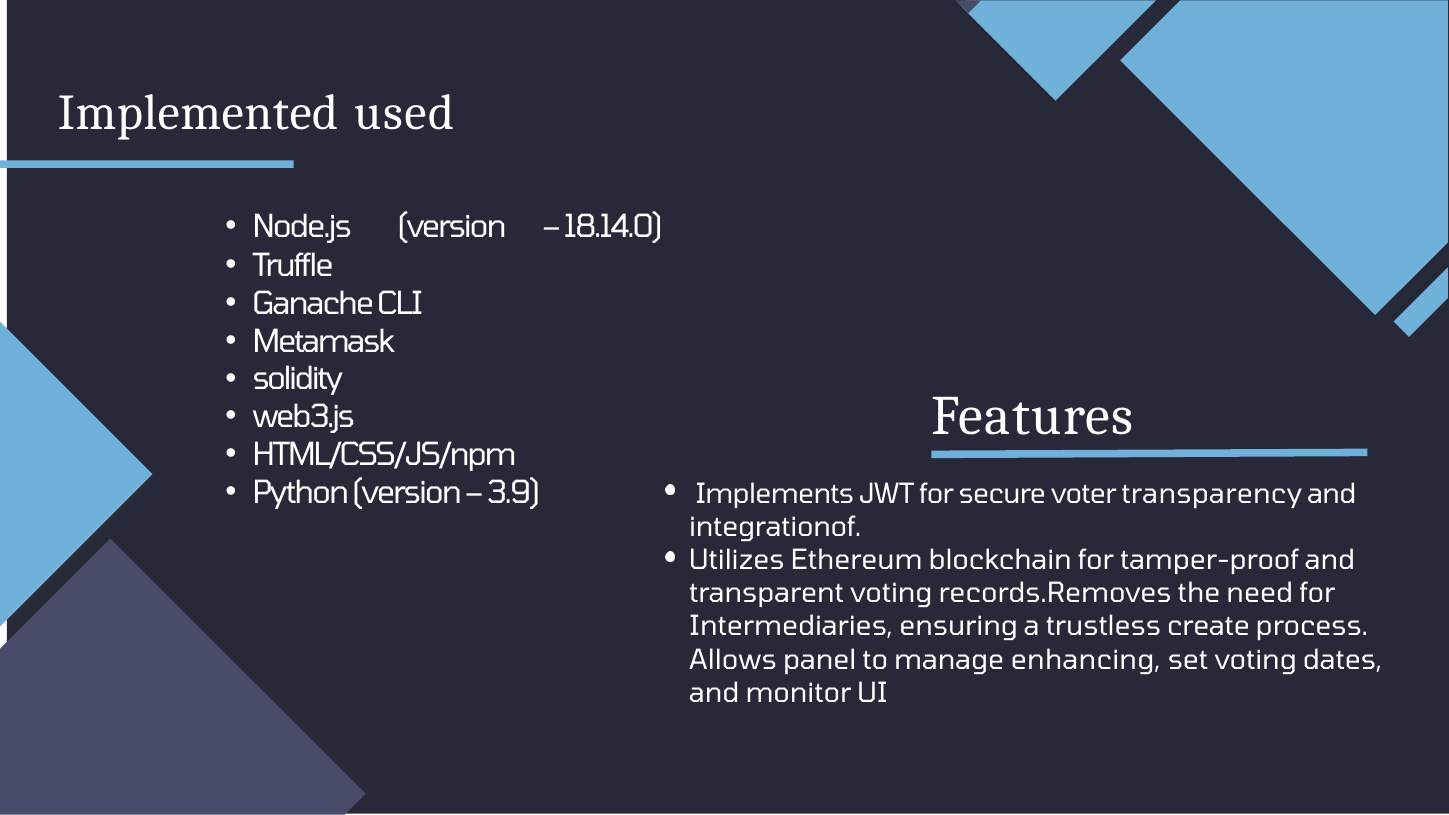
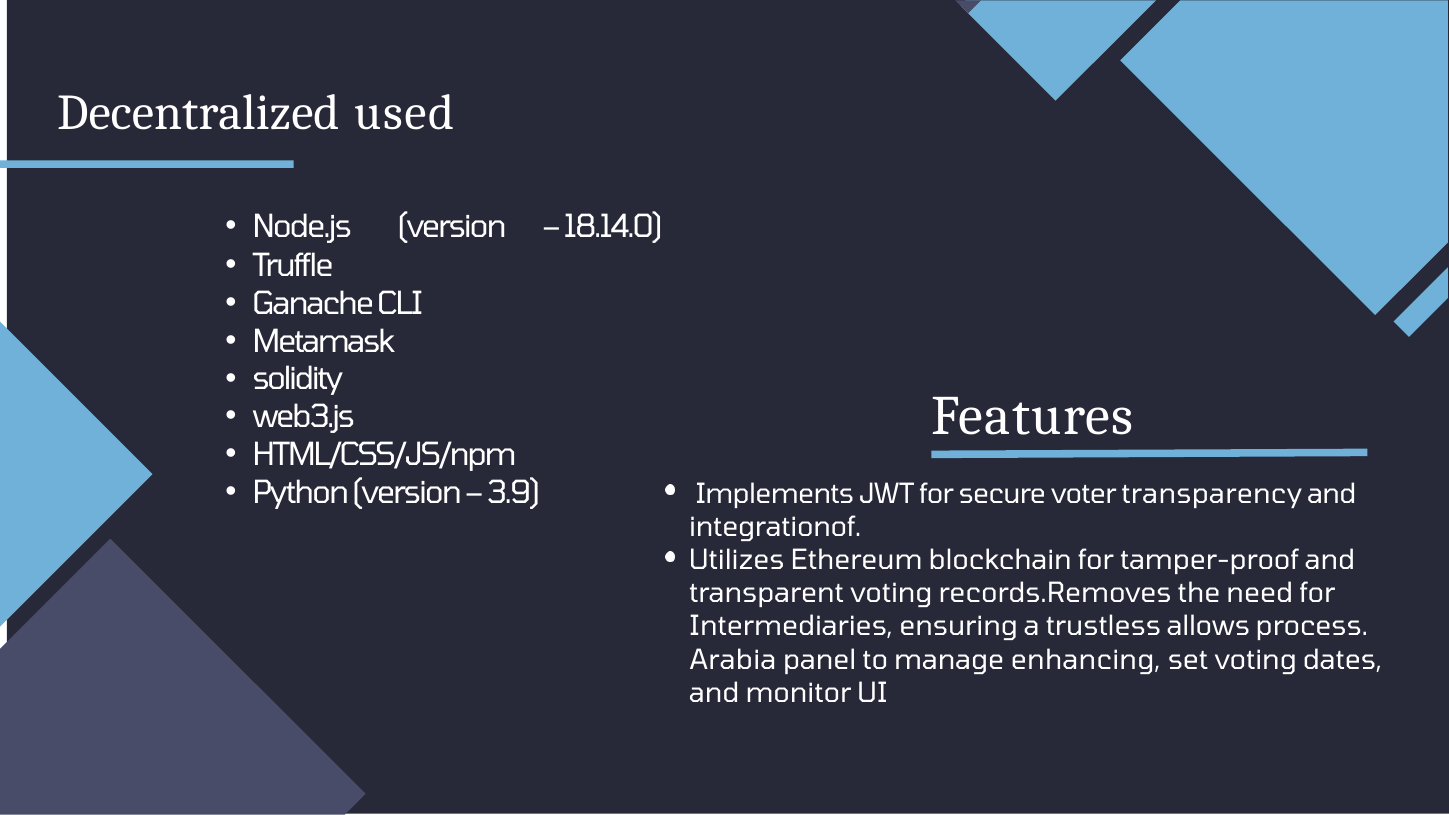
Implemented: Implemented -> Decentralized
create: create -> allows
Allows: Allows -> Arabia
